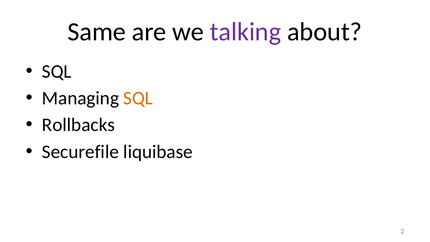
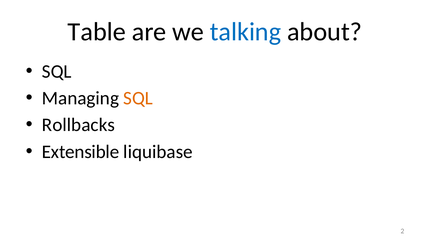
Same: Same -> Table
talking colour: purple -> blue
Securefile: Securefile -> Extensible
